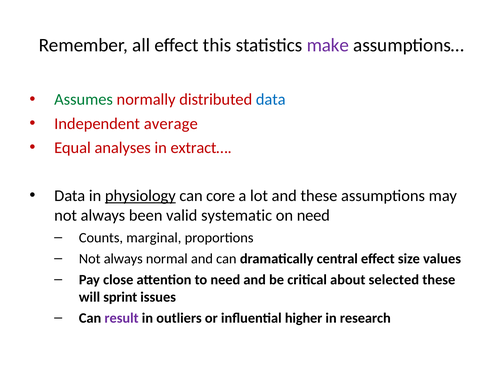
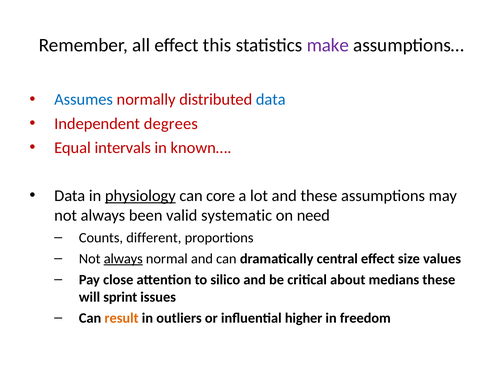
Assumes colour: green -> blue
average: average -> degrees
analyses: analyses -> intervals
extract…: extract… -> known…
marginal: marginal -> different
always at (123, 259) underline: none -> present
to need: need -> silico
selected: selected -> medians
result colour: purple -> orange
research: research -> freedom
